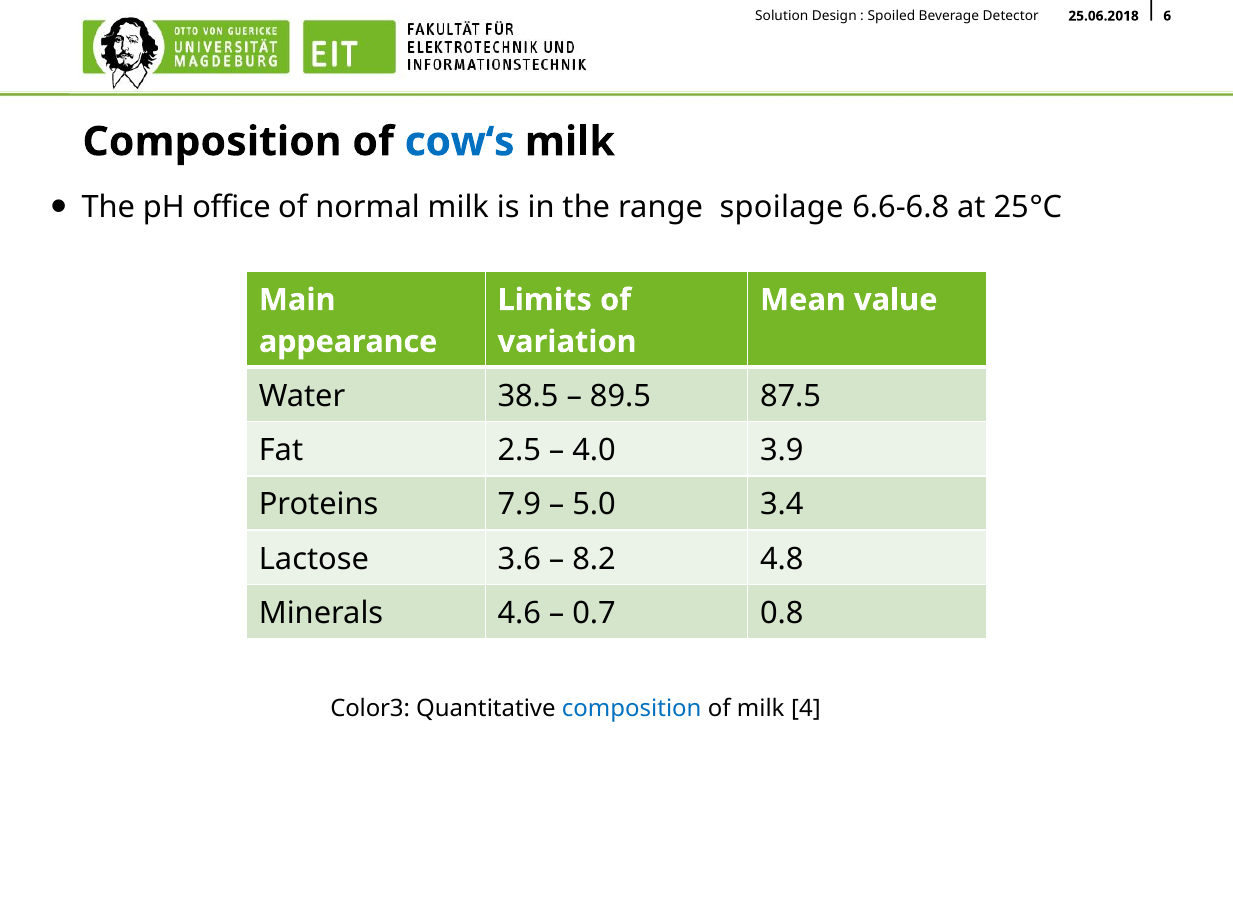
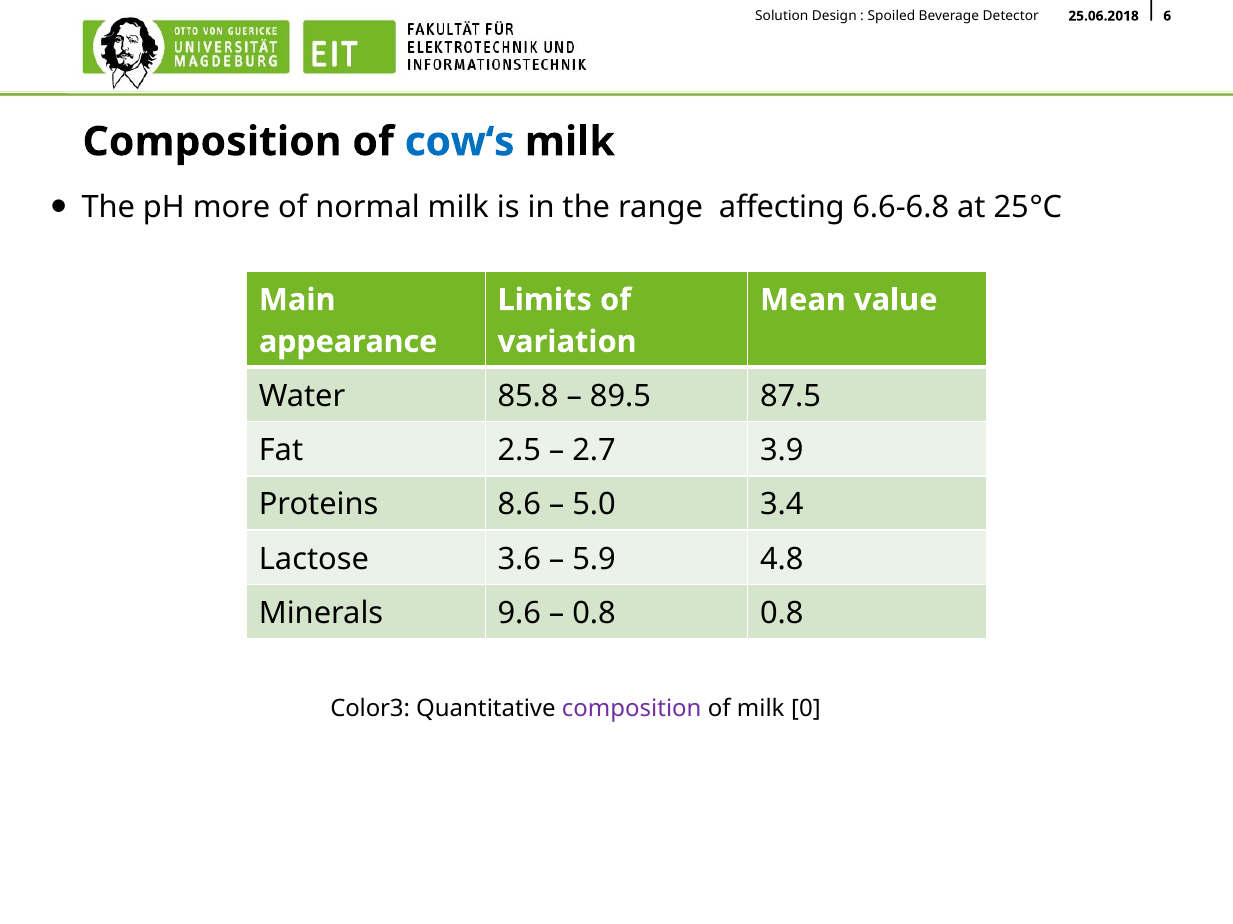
office: office -> more
spoilage: spoilage -> affecting
38.5: 38.5 -> 85.8
4.0: 4.0 -> 2.7
7.9: 7.9 -> 8.6
8.2: 8.2 -> 5.9
4.6: 4.6 -> 9.6
0.7 at (594, 614): 0.7 -> 0.8
composition at (632, 710) colour: blue -> purple
4: 4 -> 0
